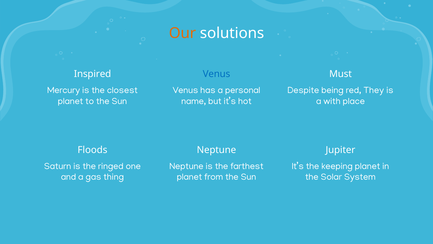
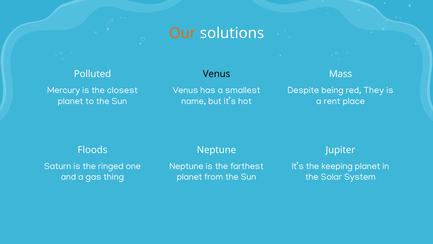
Inspired: Inspired -> Polluted
Venus at (217, 74) colour: blue -> black
Must: Must -> Mass
personal: personal -> smallest
with: with -> rent
